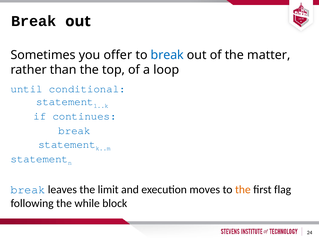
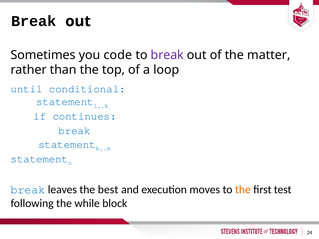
offer: offer -> code
break at (167, 55) colour: blue -> purple
limit: limit -> best
flag: flag -> test
